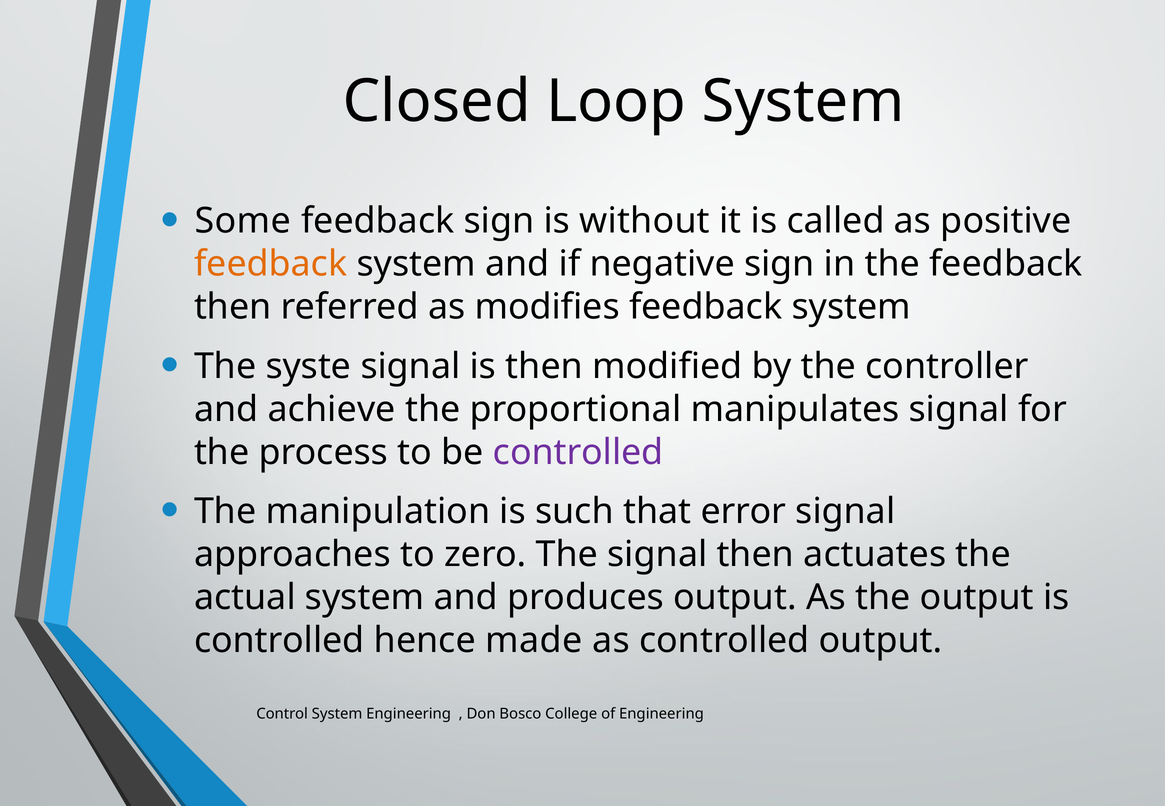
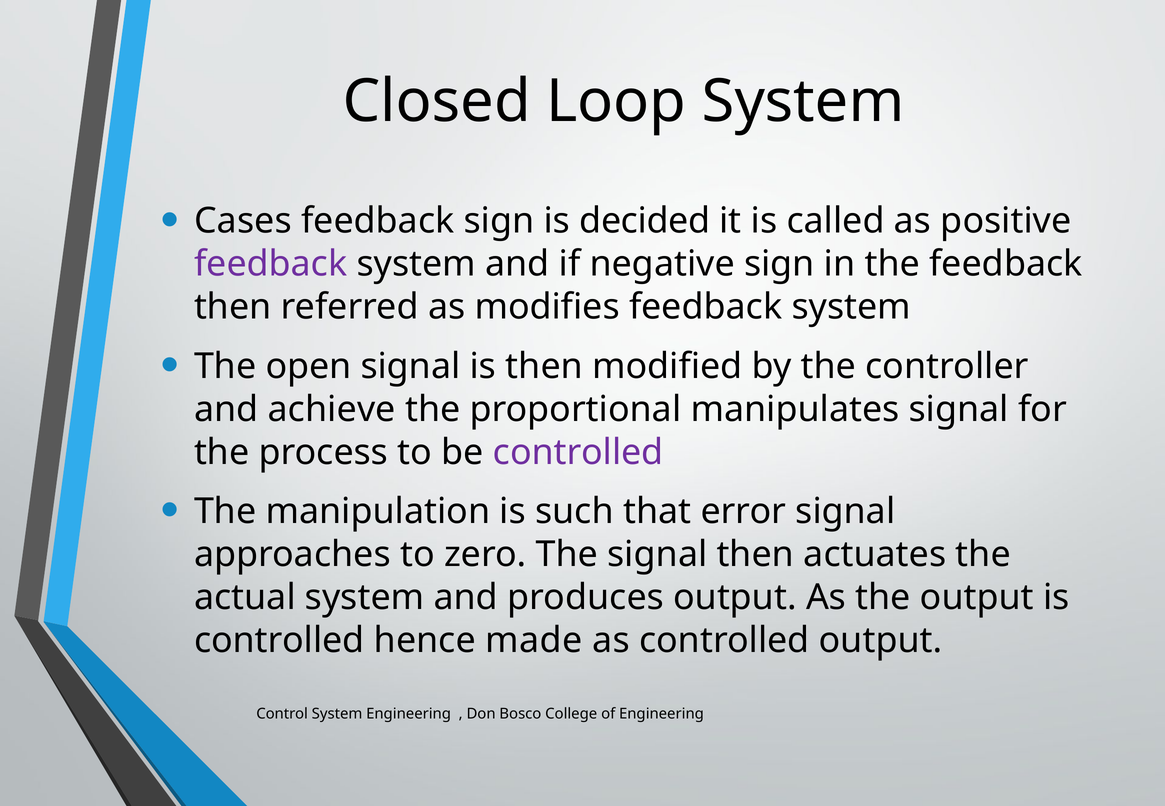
Some: Some -> Cases
without: without -> decided
feedback at (271, 264) colour: orange -> purple
syste: syste -> open
